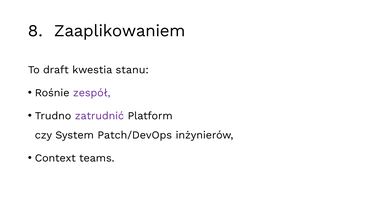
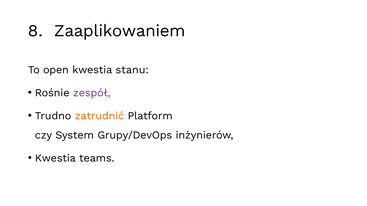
draft: draft -> open
zatrudnić colour: purple -> orange
Patch/DevOps: Patch/DevOps -> Grupy/DevOps
Context at (55, 159): Context -> Kwestia
